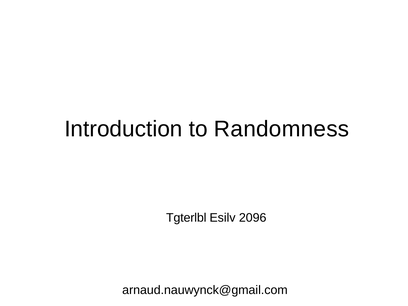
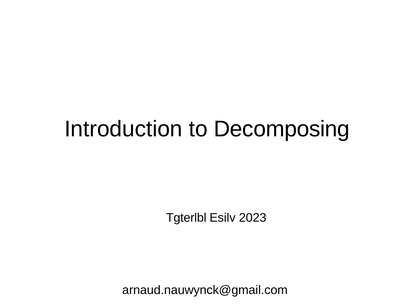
Randomness: Randomness -> Decomposing
2096: 2096 -> 2023
